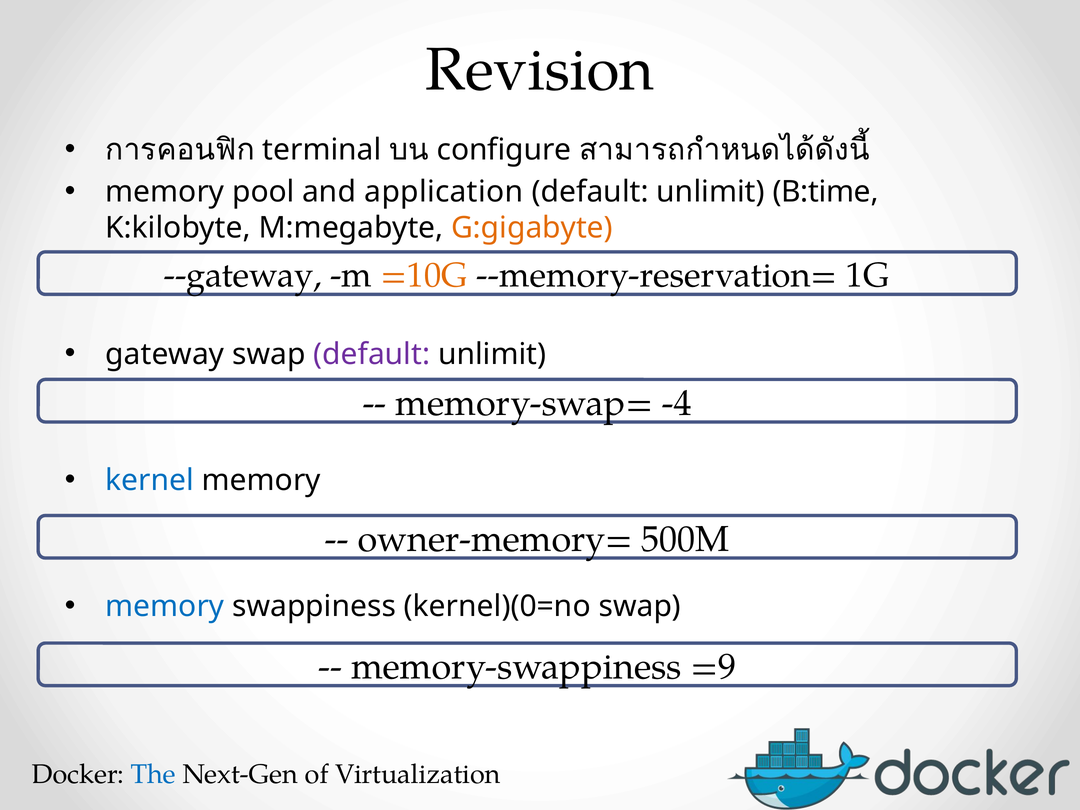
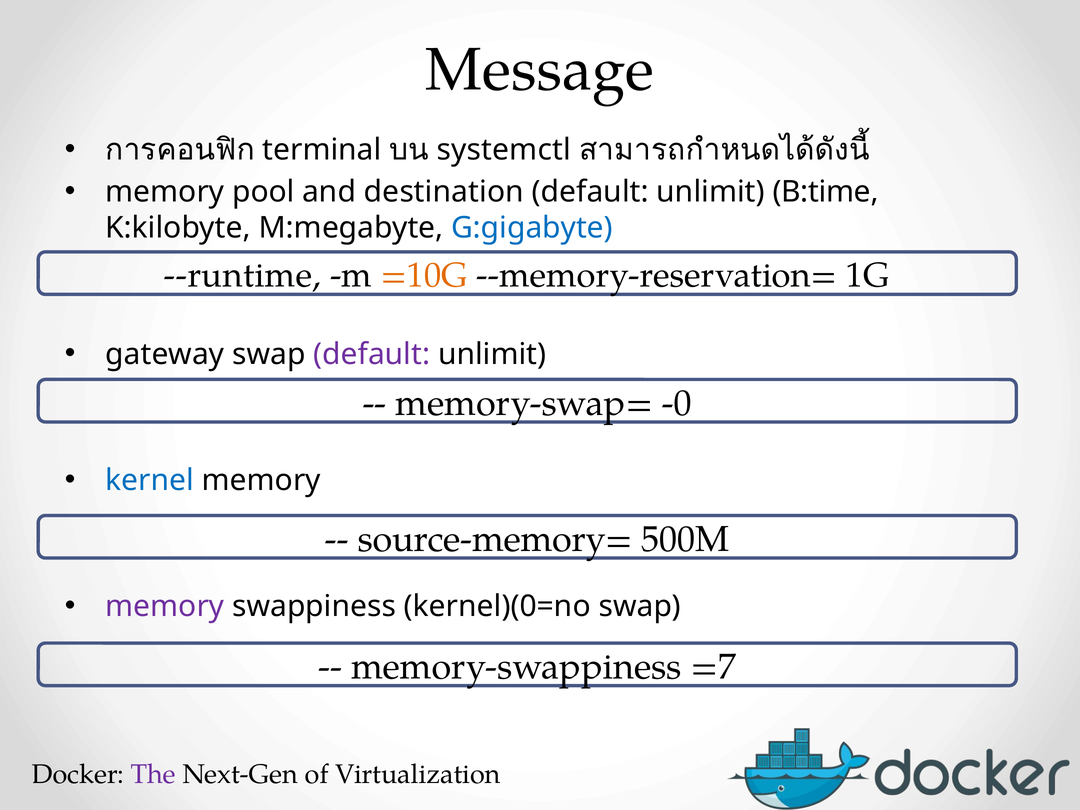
Revision: Revision -> Message
configure: configure -> systemctl
application: application -> destination
G:gigabyte colour: orange -> blue
--gateway: --gateway -> --runtime
-4: -4 -> -0
owner-memory=: owner-memory= -> source-memory=
memory at (165, 606) colour: blue -> purple
=9: =9 -> =7
The colour: blue -> purple
